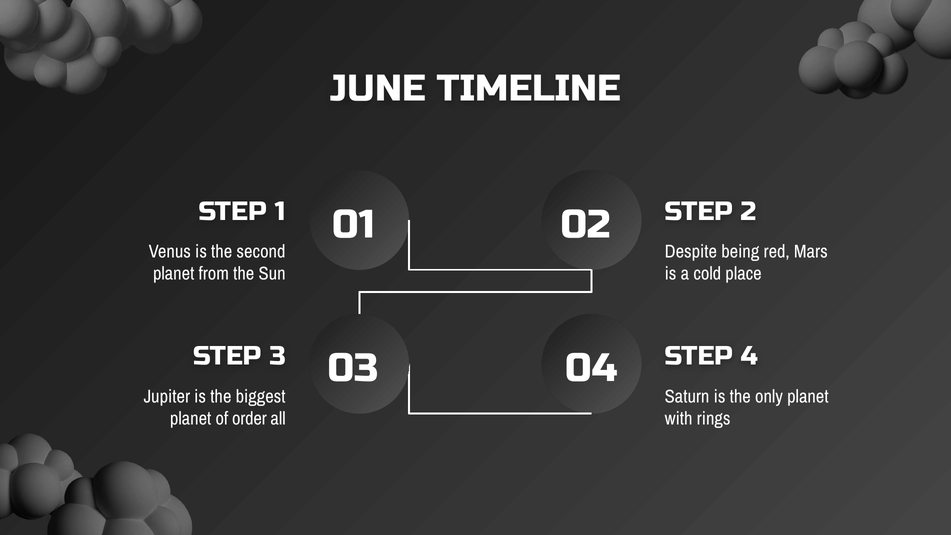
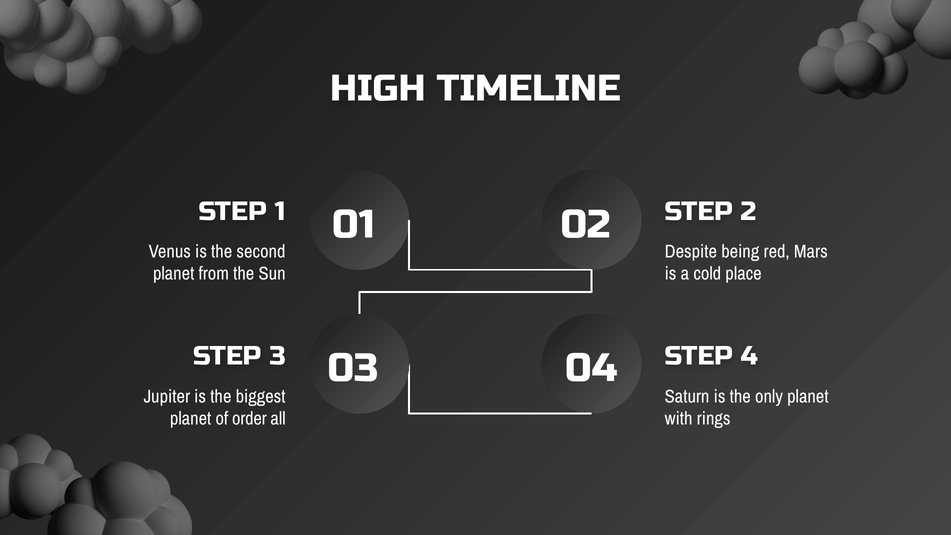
JUNE: JUNE -> HIGH
